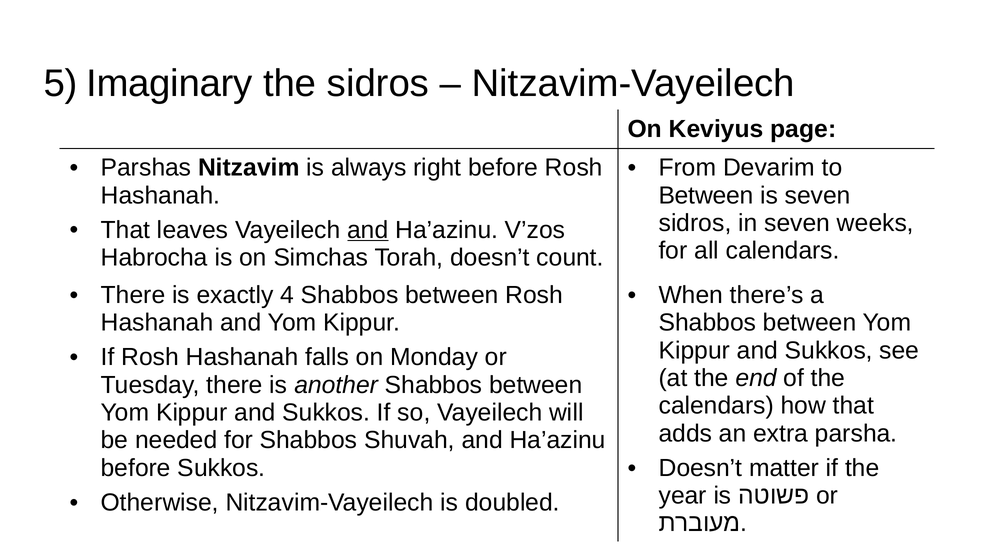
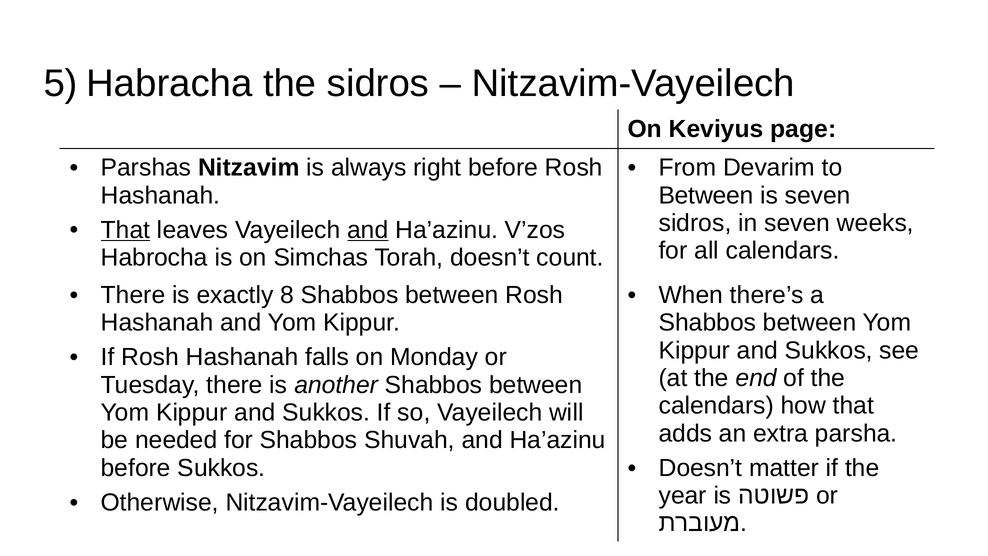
Imaginary: Imaginary -> Habracha
That at (125, 230) underline: none -> present
4: 4 -> 8
